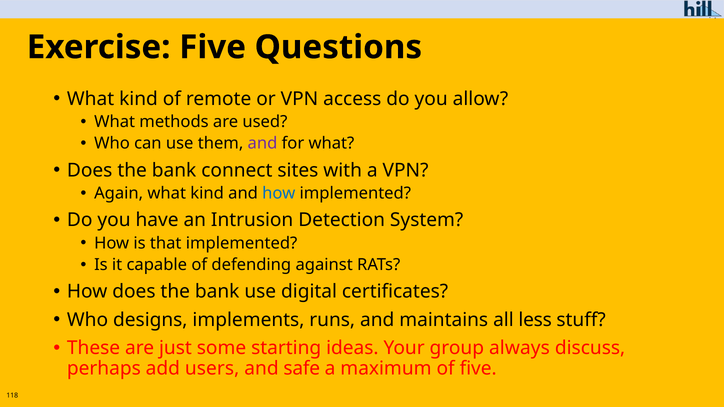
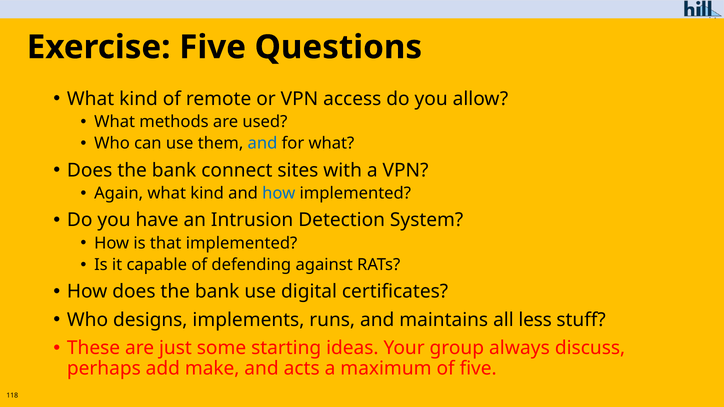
and at (262, 144) colour: purple -> blue
users: users -> make
safe: safe -> acts
